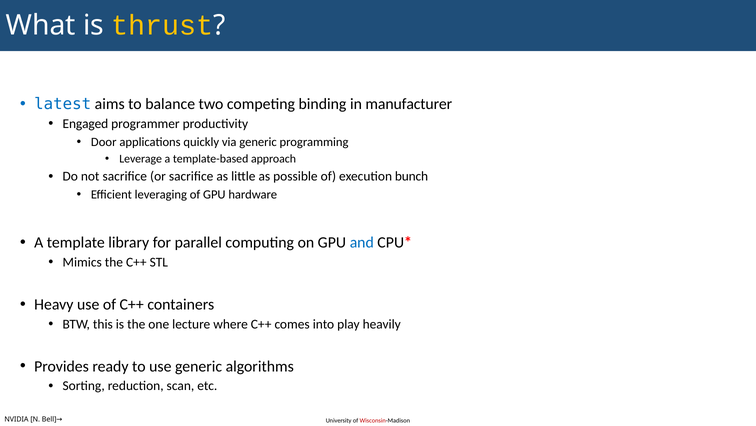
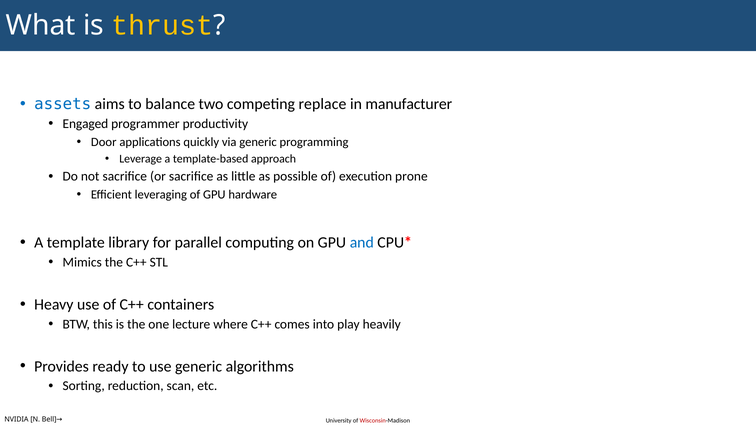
latest: latest -> assets
binding: binding -> replace
bunch: bunch -> prone
